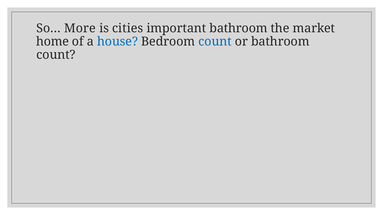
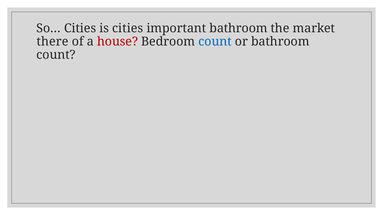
So… More: More -> Cities
home: home -> there
house colour: blue -> red
